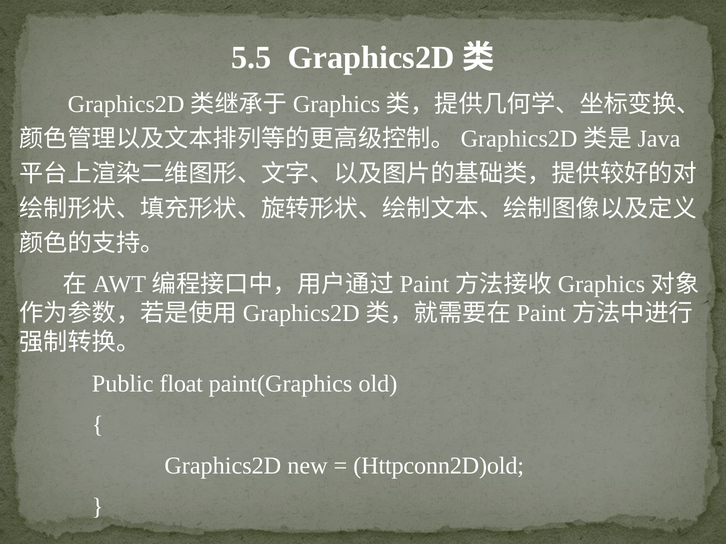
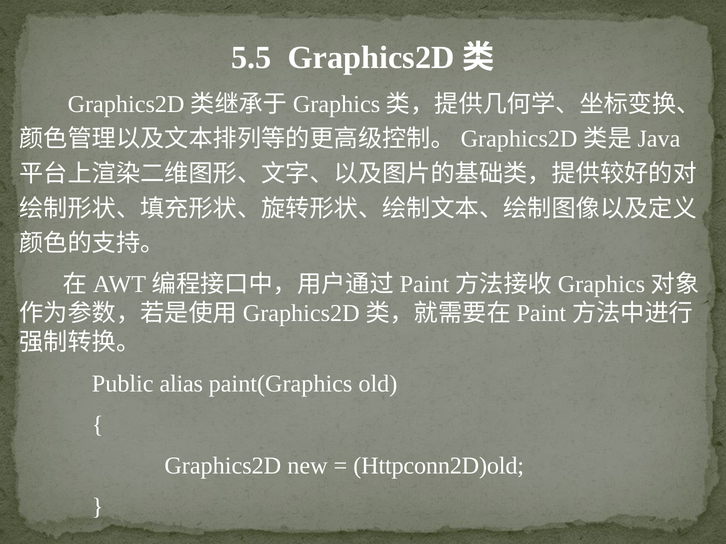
float: float -> alias
